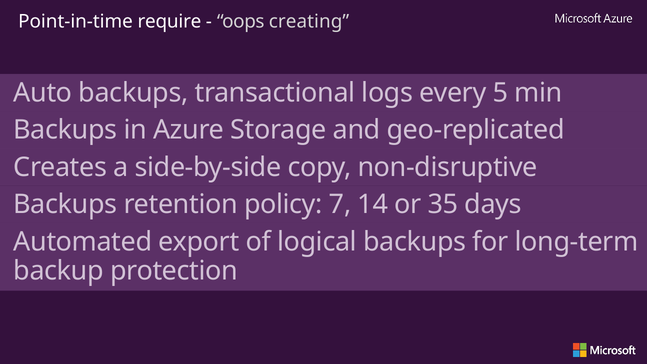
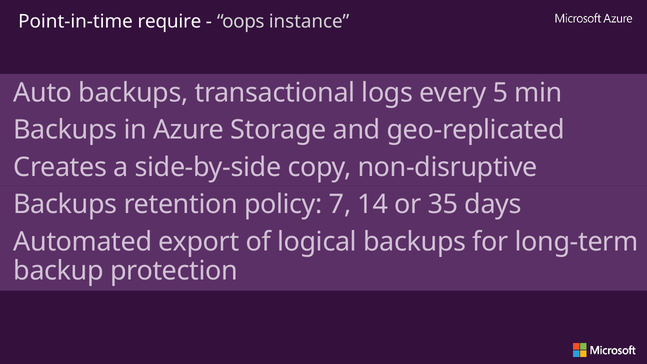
creating: creating -> instance
